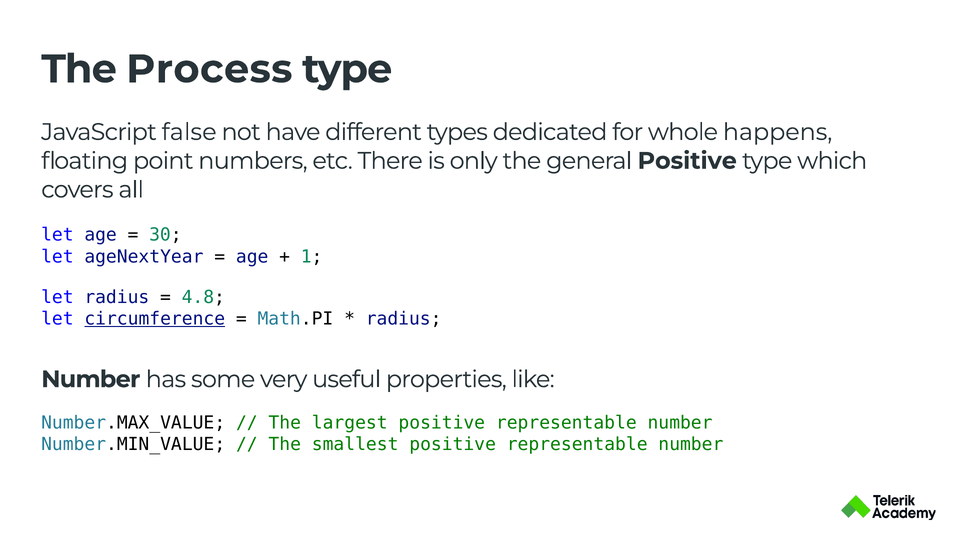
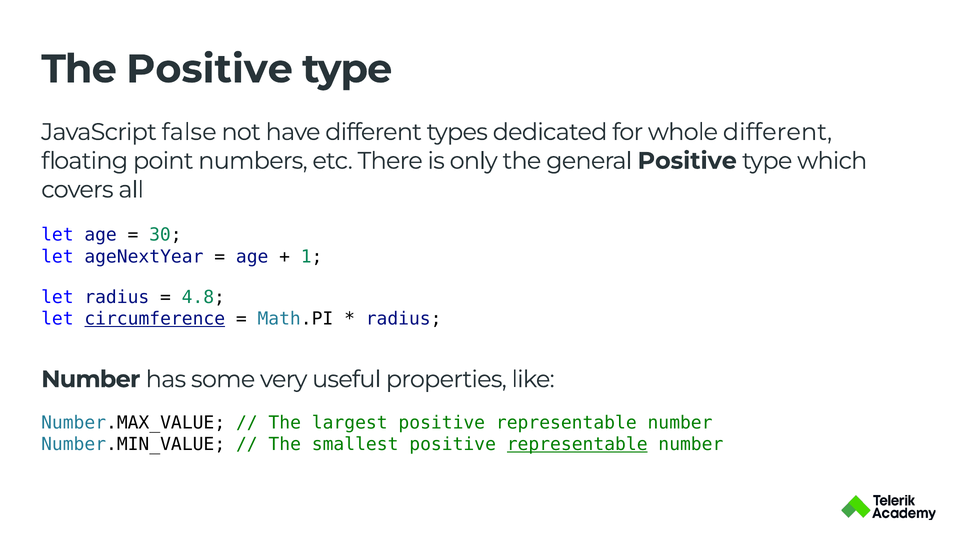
The Process: Process -> Positive
whole happens: happens -> different
representable at (577, 444) underline: none -> present
